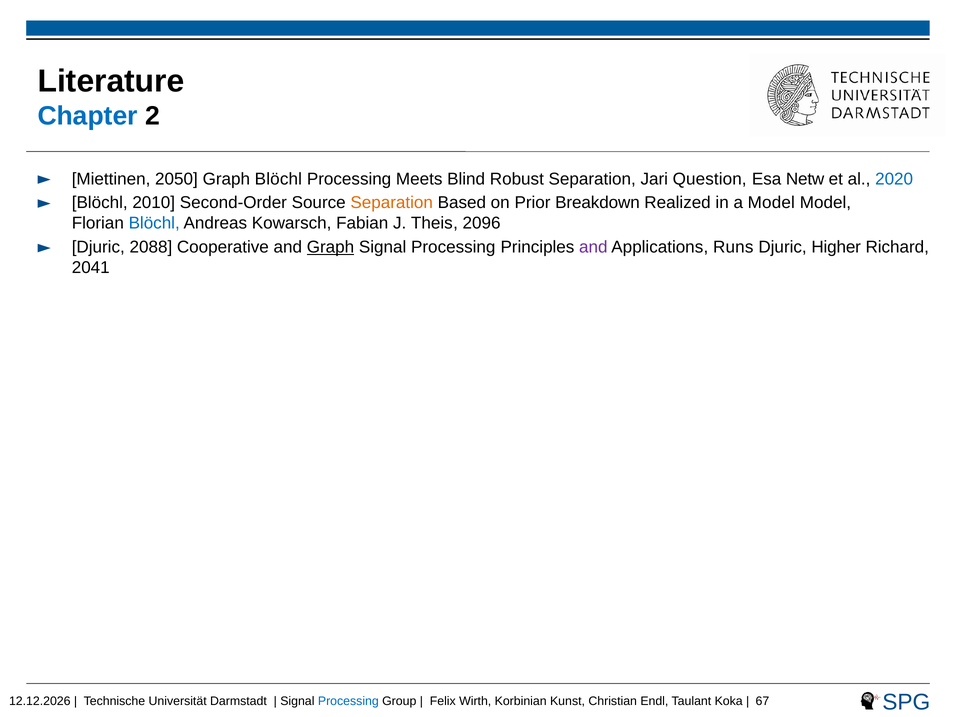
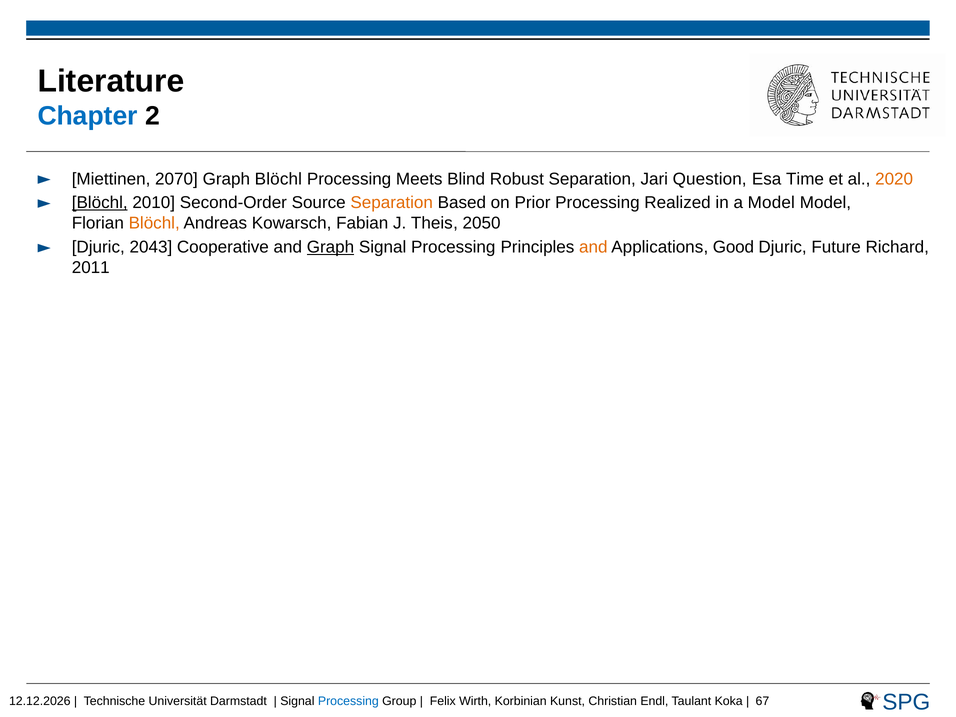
2050: 2050 -> 2070
Netw: Netw -> Time
2020 colour: blue -> orange
Blöchl at (100, 203) underline: none -> present
Prior Breakdown: Breakdown -> Processing
Blöchl at (154, 223) colour: blue -> orange
2096: 2096 -> 2050
2088: 2088 -> 2043
and at (593, 247) colour: purple -> orange
Runs: Runs -> Good
Higher: Higher -> Future
2041: 2041 -> 2011
